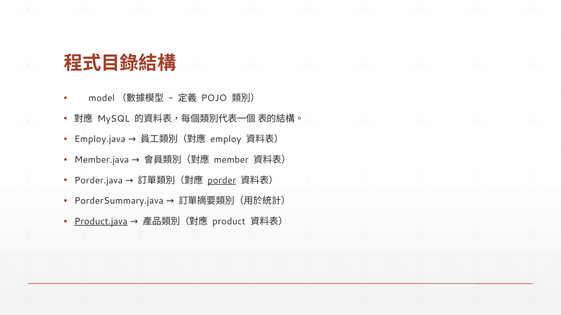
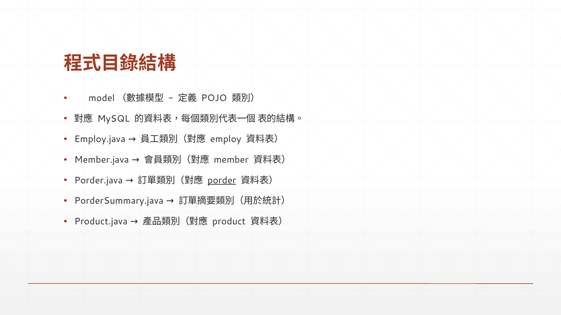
Product.java underline: present -> none
